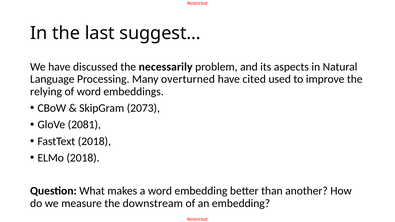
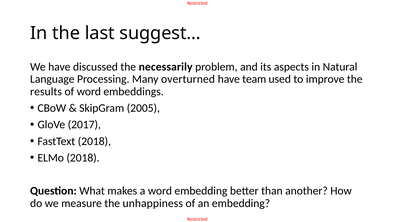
cited: cited -> team
relying: relying -> results
2073: 2073 -> 2005
2081: 2081 -> 2017
downstream: downstream -> unhappiness
